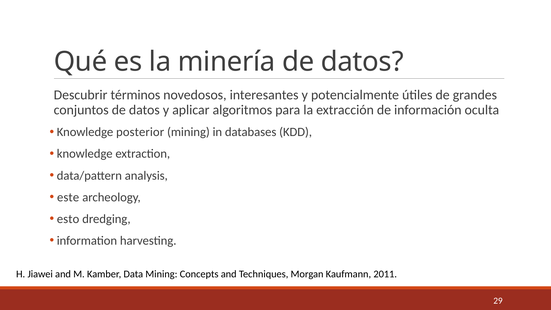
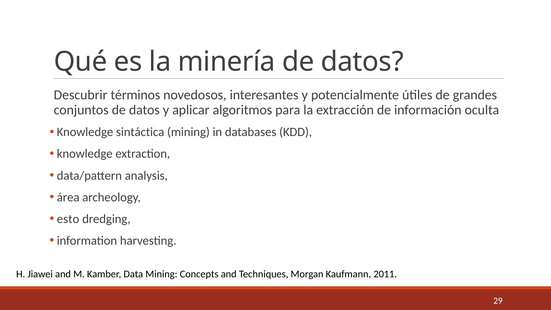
posterior: posterior -> sintáctica
este: este -> área
